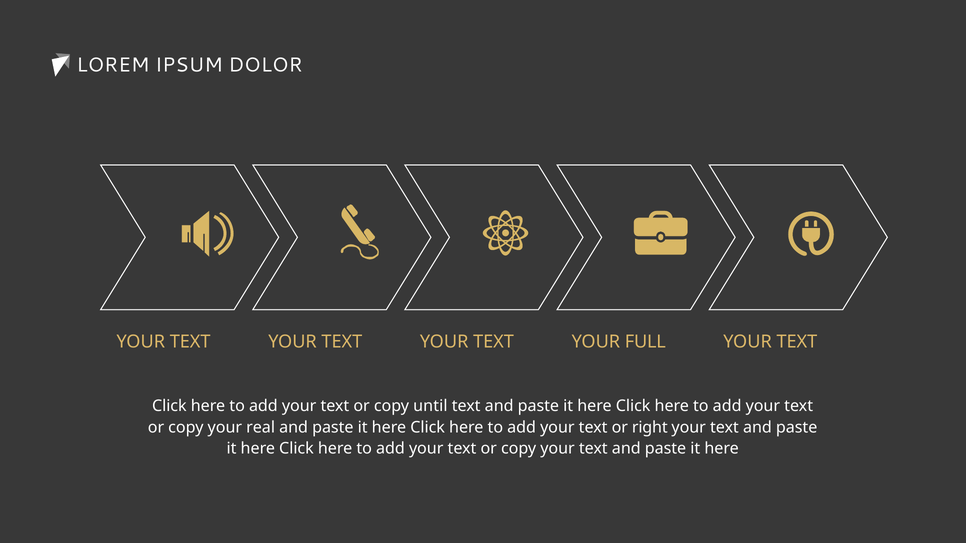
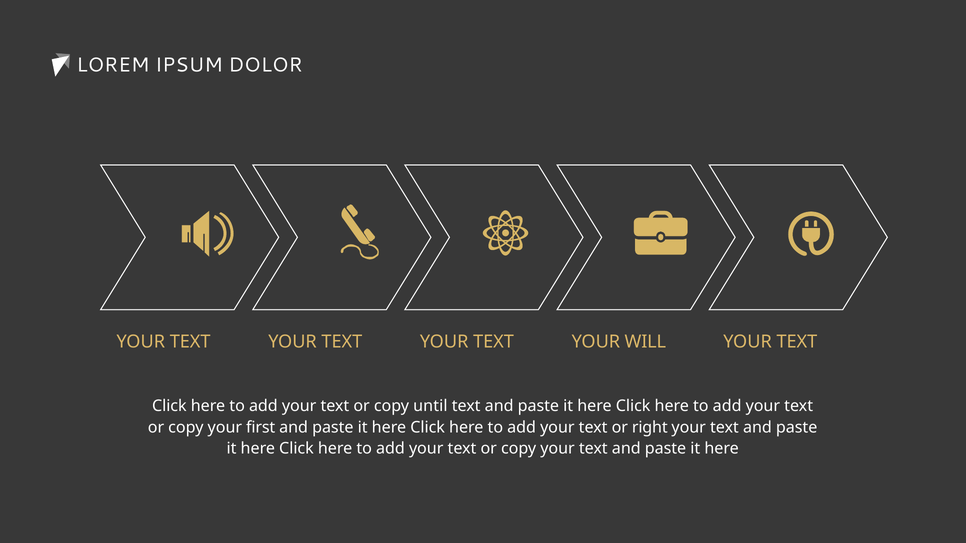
FULL: FULL -> WILL
real: real -> first
